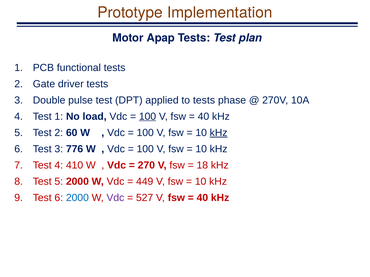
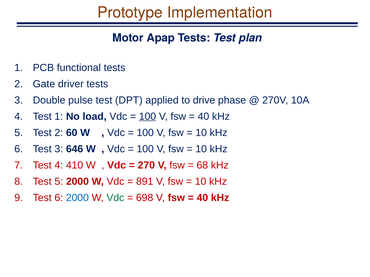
to tests: tests -> drive
kHz at (219, 133) underline: present -> none
776: 776 -> 646
18: 18 -> 68
449: 449 -> 891
Vdc at (115, 198) colour: purple -> green
527: 527 -> 698
